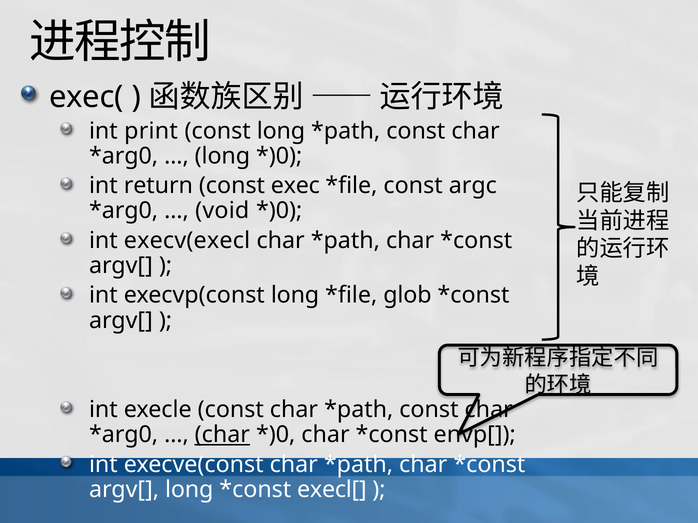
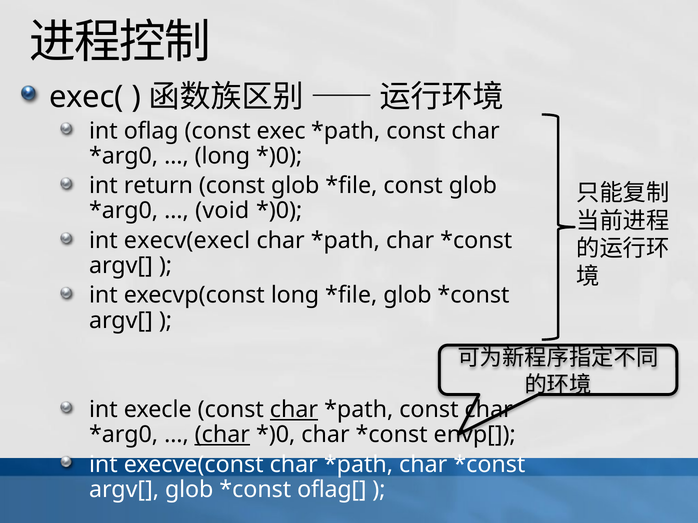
print: print -> oflag
const long: long -> exec
exec at (295, 186): exec -> glob
argc at (473, 186): argc -> glob
char at (294, 410) underline: none -> present
argv[ long: long -> glob
execl[: execl[ -> oflag[
